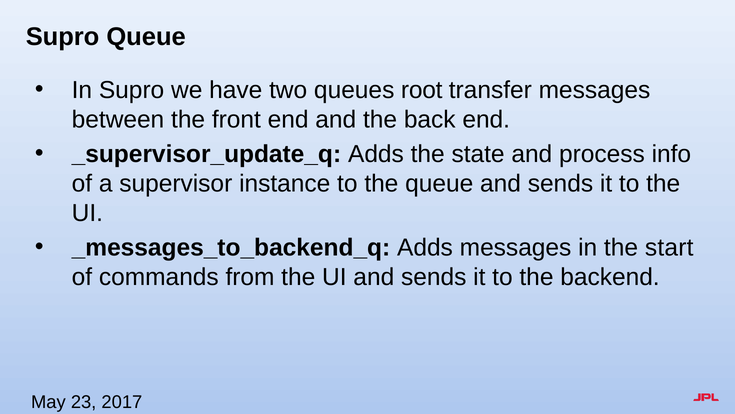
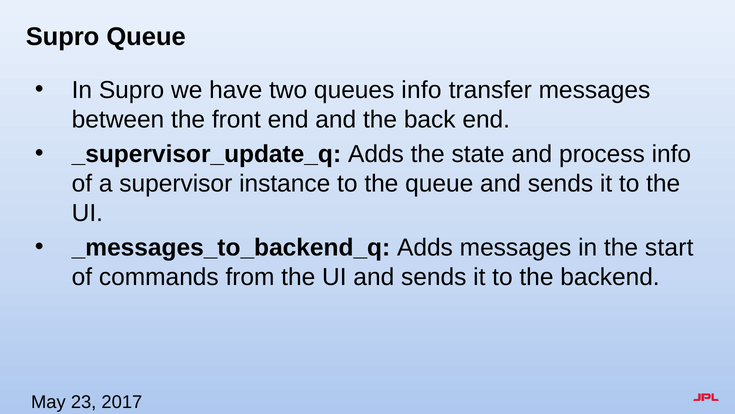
queues root: root -> info
